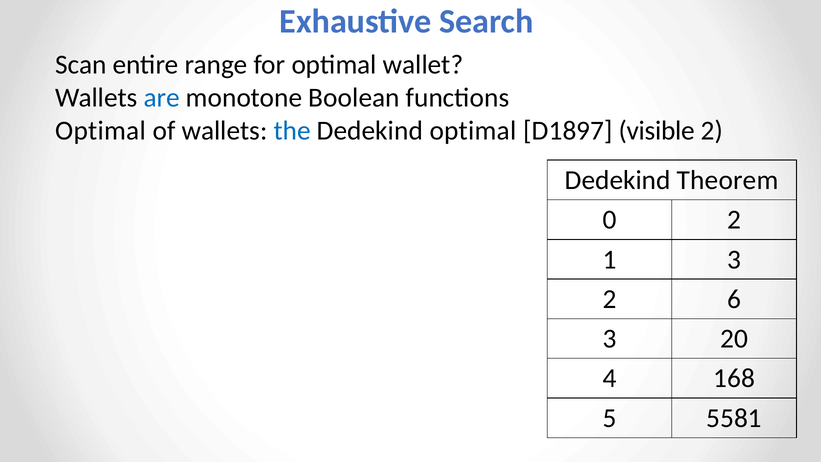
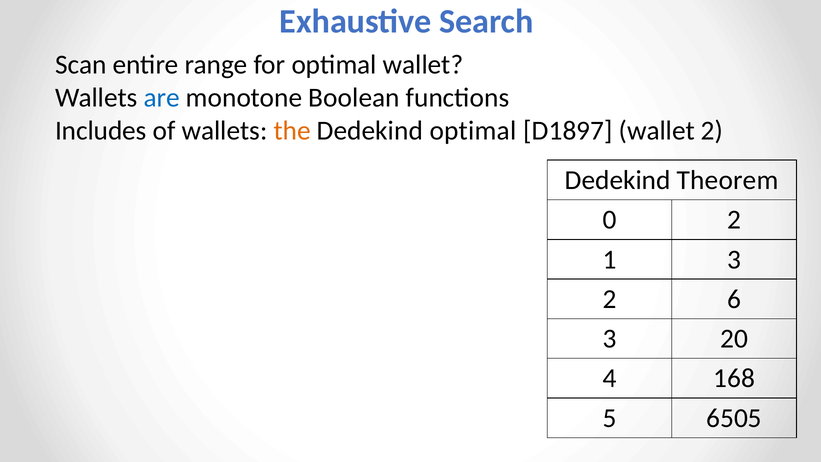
Optimal at (101, 131): Optimal -> Includes
the colour: blue -> orange
D1897 visible: visible -> wallet
5581: 5581 -> 6505
